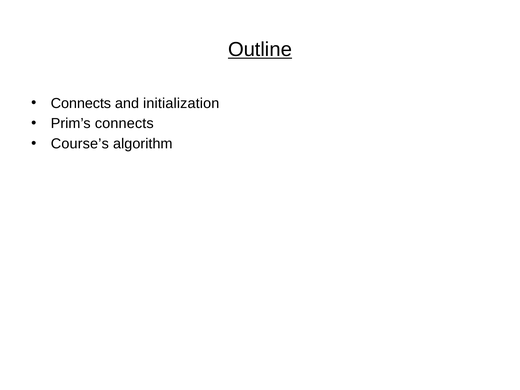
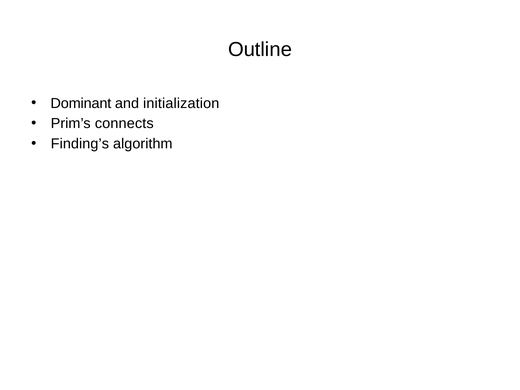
Outline underline: present -> none
Connects at (81, 103): Connects -> Dominant
Course’s: Course’s -> Finding’s
